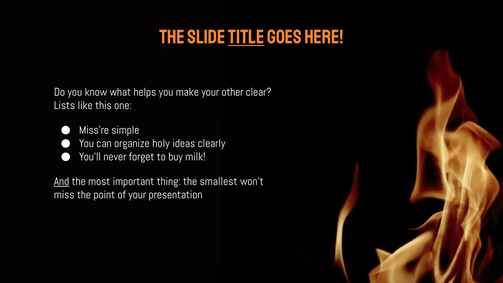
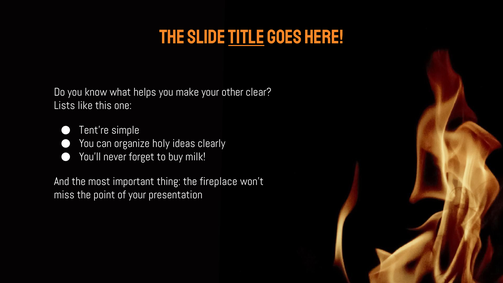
Miss’re: Miss’re -> Tent’re
And underline: present -> none
smallest: smallest -> fireplace
